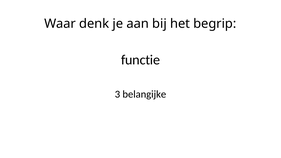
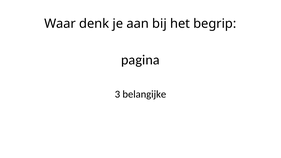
functie: functie -> pagina
